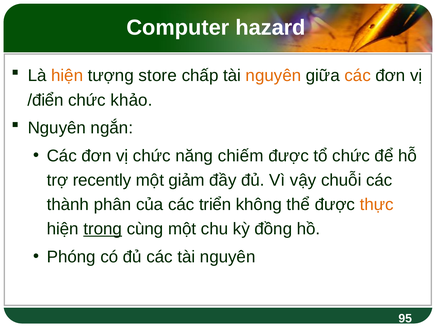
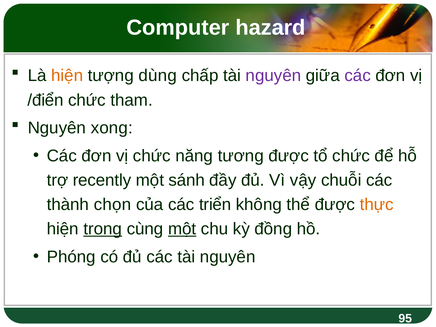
store: store -> dùng
nguyên at (273, 76) colour: orange -> purple
các at (358, 76) colour: orange -> purple
khảo: khảo -> tham
ngắn: ngắn -> xong
chiếm: chiếm -> tương
giảm: giảm -> sánh
phân: phân -> chọn
một at (182, 229) underline: none -> present
